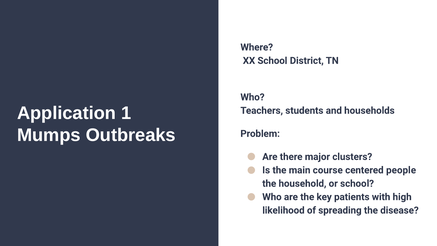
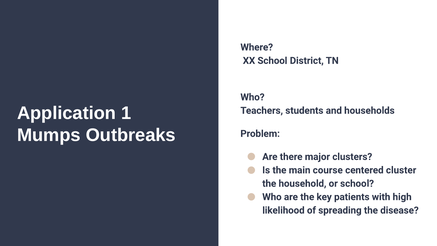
people: people -> cluster
